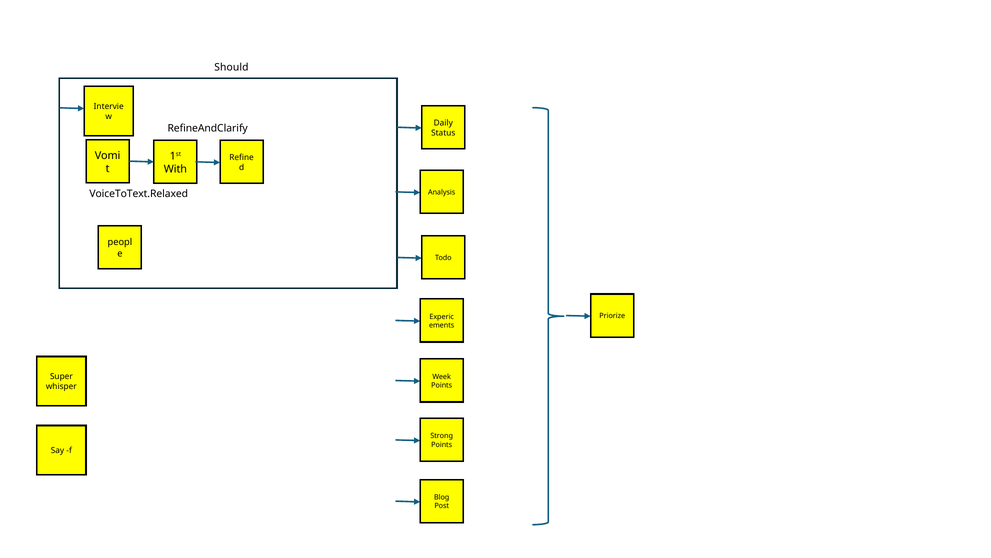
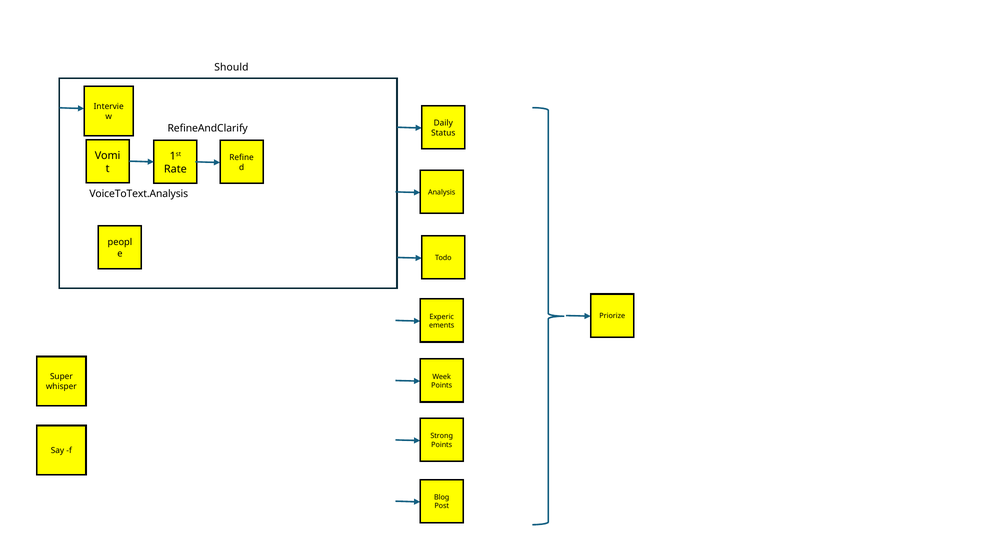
With: With -> Rate
VoiceToText.Relaxed: VoiceToText.Relaxed -> VoiceToText.Analysis
